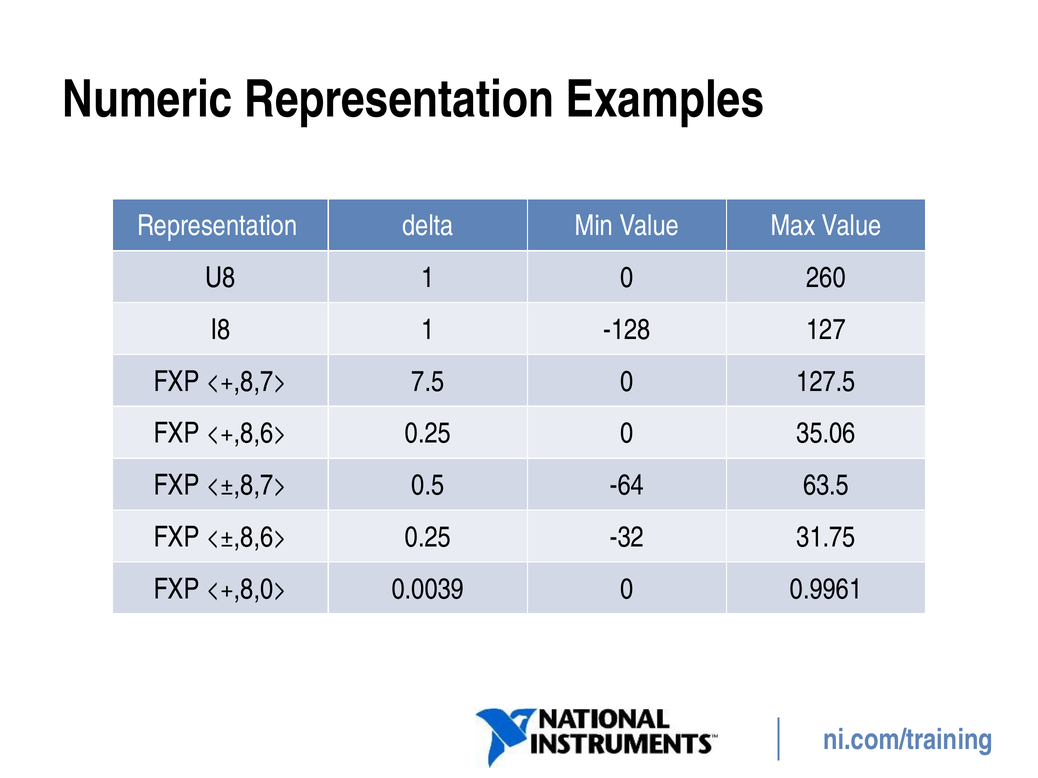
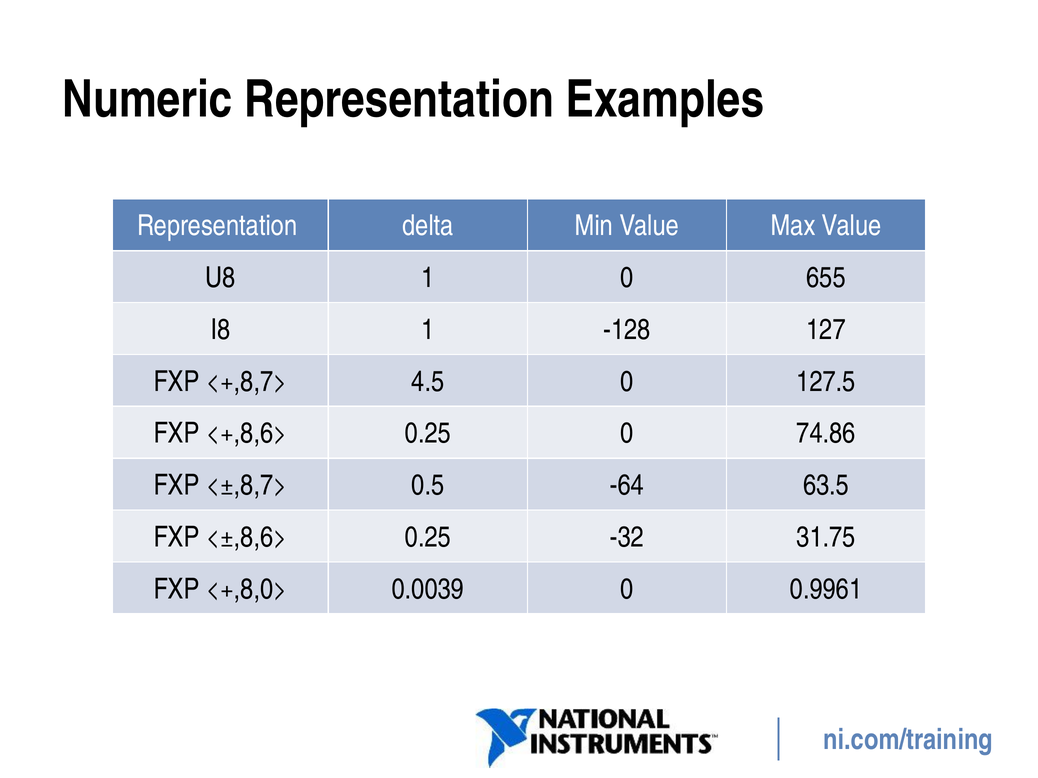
260: 260 -> 655
7.5: 7.5 -> 4.5
35.06: 35.06 -> 74.86
